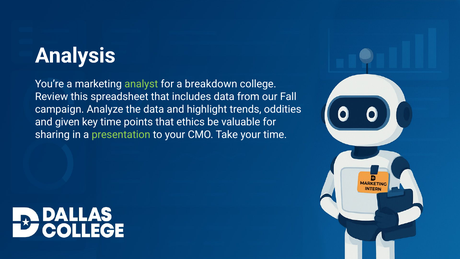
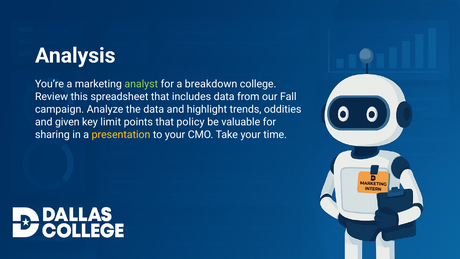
key time: time -> limit
ethics: ethics -> policy
presentation colour: light green -> yellow
